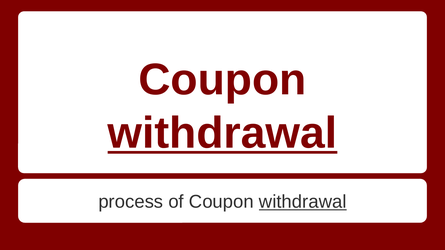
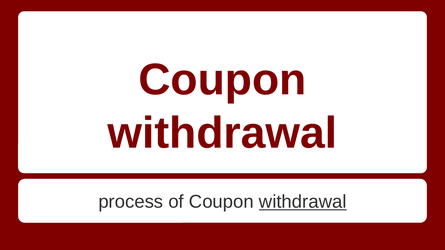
withdrawal at (222, 133) underline: present -> none
